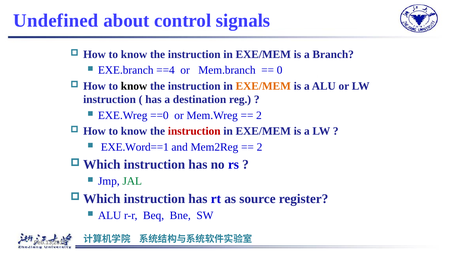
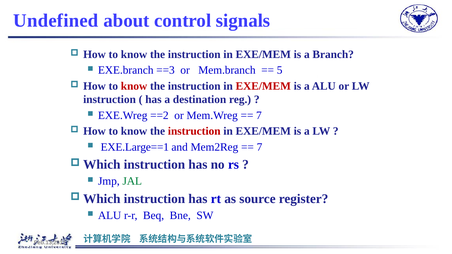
==4: ==4 -> ==3
0: 0 -> 5
know at (134, 86) colour: black -> red
EXE/MEM at (263, 86) colour: orange -> red
==0: ==0 -> ==2
2 at (259, 116): 2 -> 7
EXE.Word==1: EXE.Word==1 -> EXE.Large==1
2 at (260, 147): 2 -> 7
